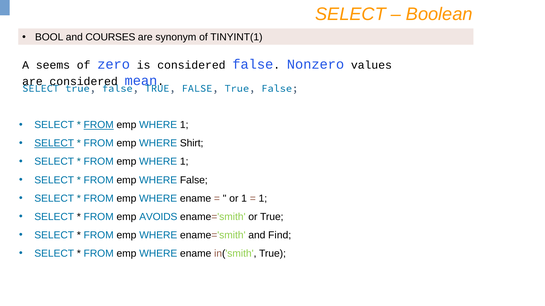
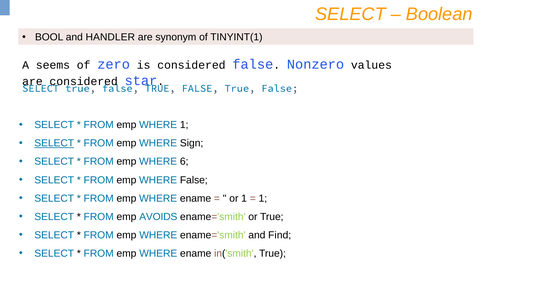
COURSES: COURSES -> HANDLER
mean: mean -> star
FROM at (99, 125) underline: present -> none
Shirt: Shirt -> Sign
1 at (184, 162): 1 -> 6
